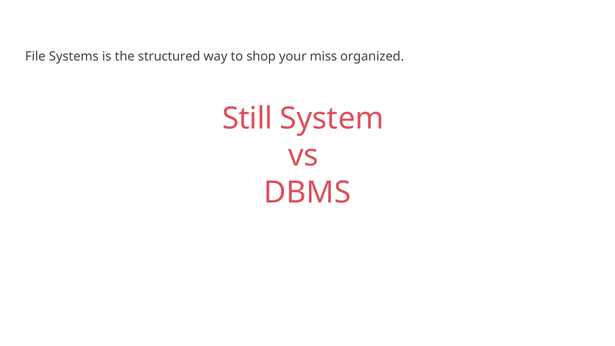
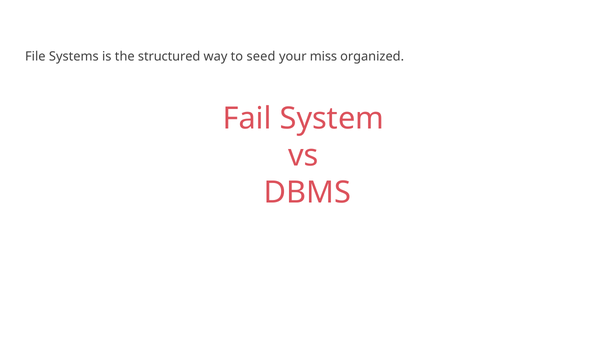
shop: shop -> seed
Still: Still -> Fail
